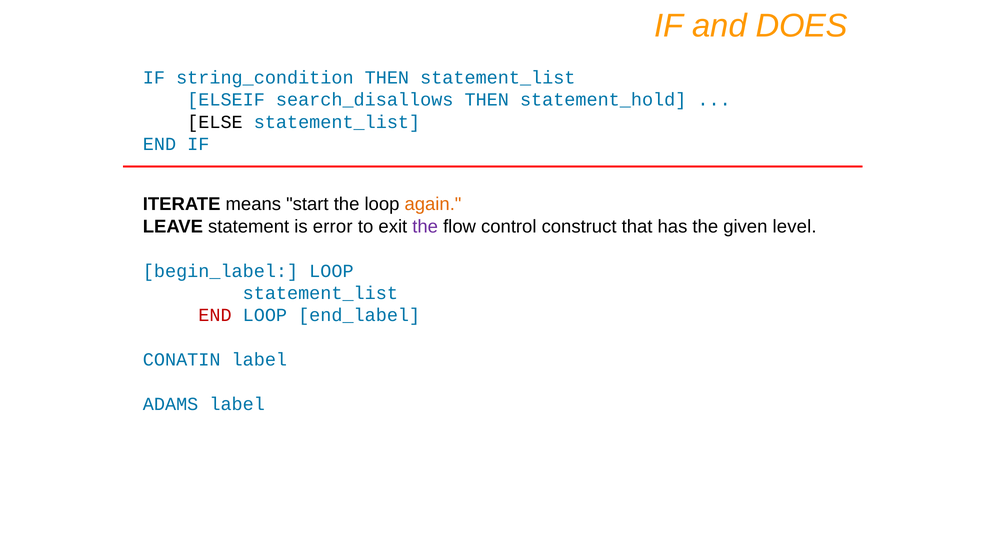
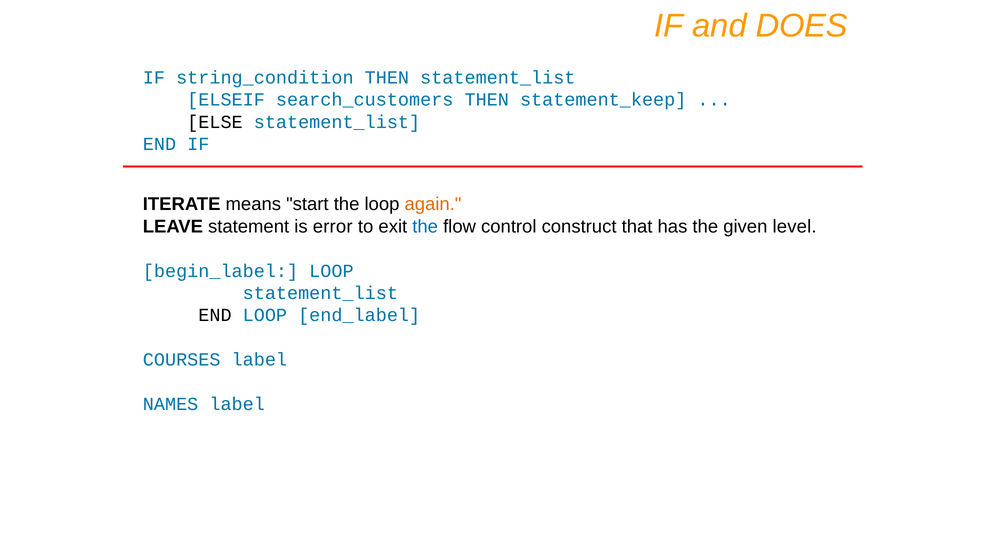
search_disallows: search_disallows -> search_customers
statement_hold: statement_hold -> statement_keep
the at (425, 226) colour: purple -> blue
END at (215, 315) colour: red -> black
CONATIN: CONATIN -> COURSES
ADAMS: ADAMS -> NAMES
